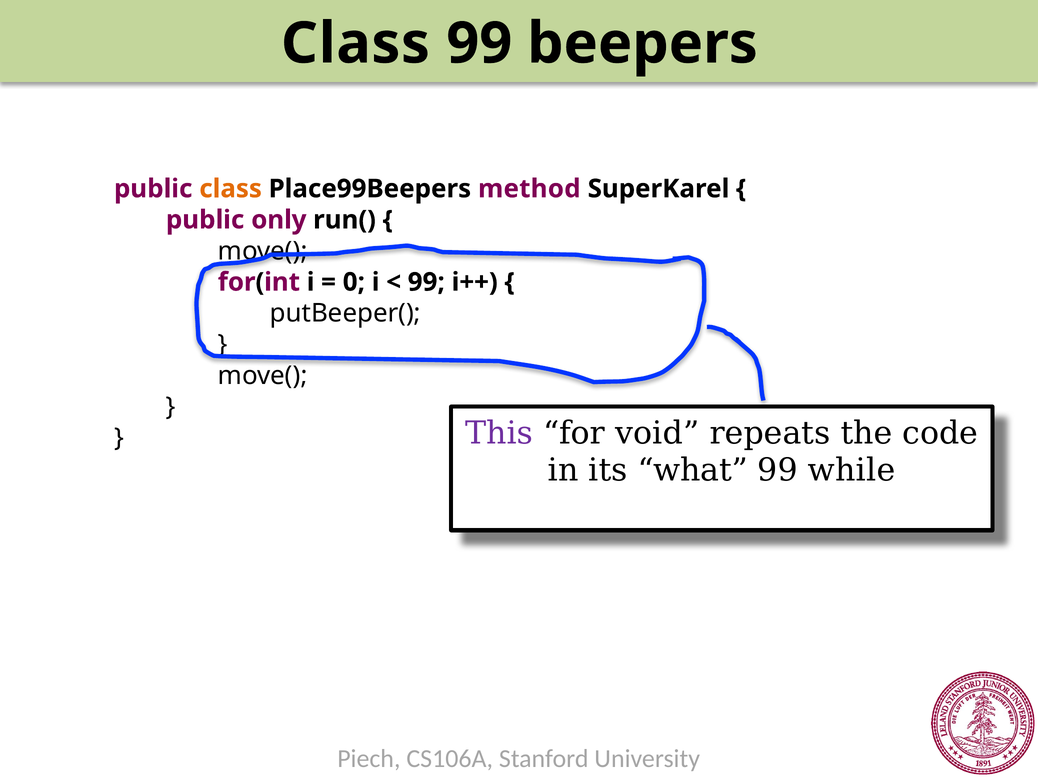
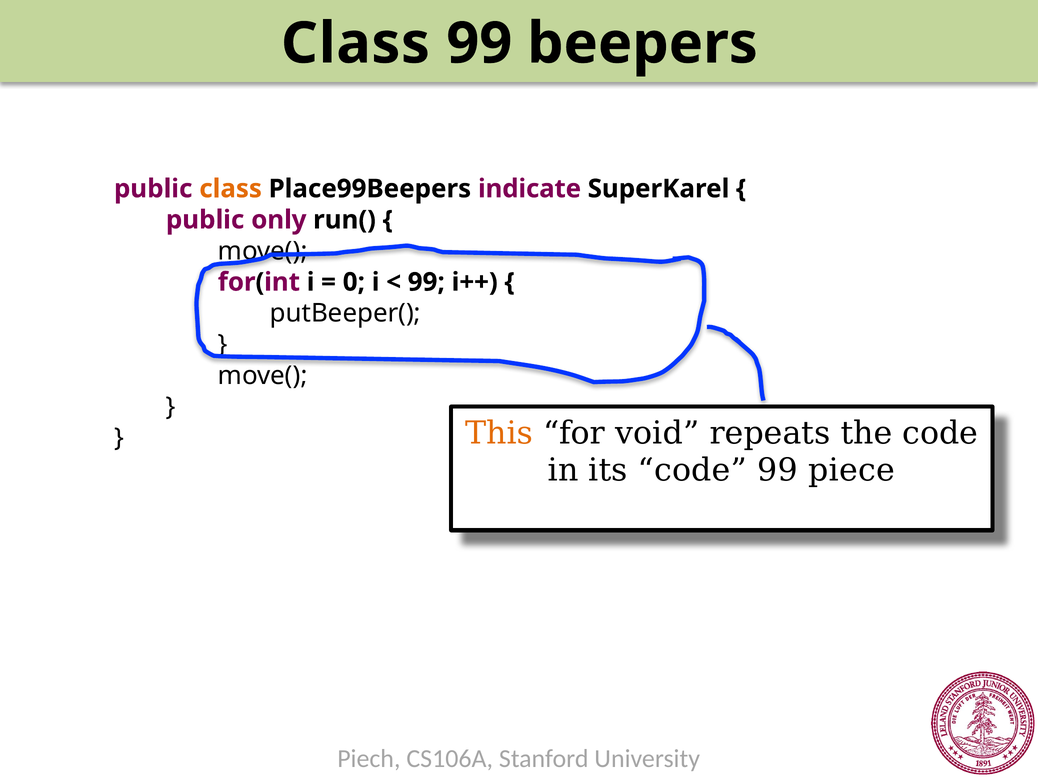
method: method -> indicate
This colour: purple -> orange
its what: what -> code
while: while -> piece
